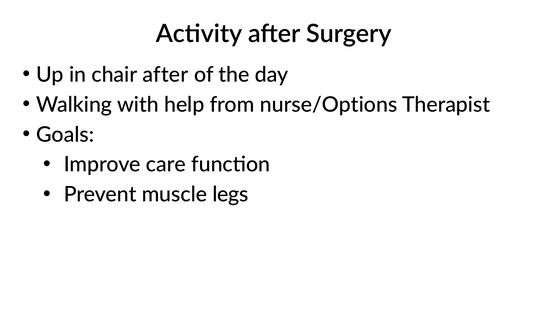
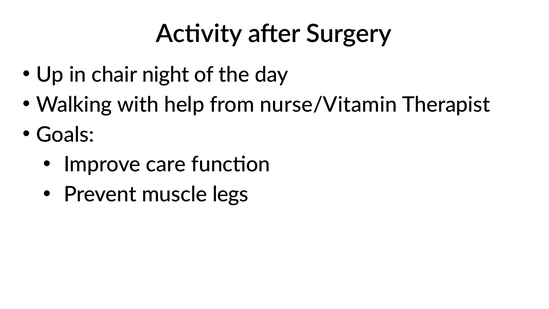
chair after: after -> night
nurse/Options: nurse/Options -> nurse/Vitamin
